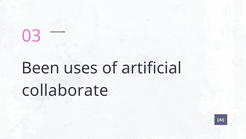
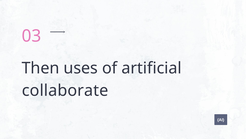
Been: Been -> Then
